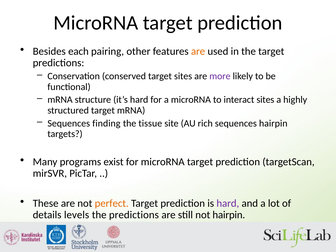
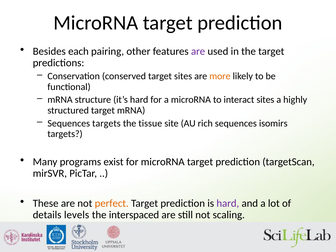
are at (198, 51) colour: orange -> purple
more colour: purple -> orange
Sequences finding: finding -> targets
sequences hairpin: hairpin -> isomirs
the predictions: predictions -> interspaced
not hairpin: hairpin -> scaling
